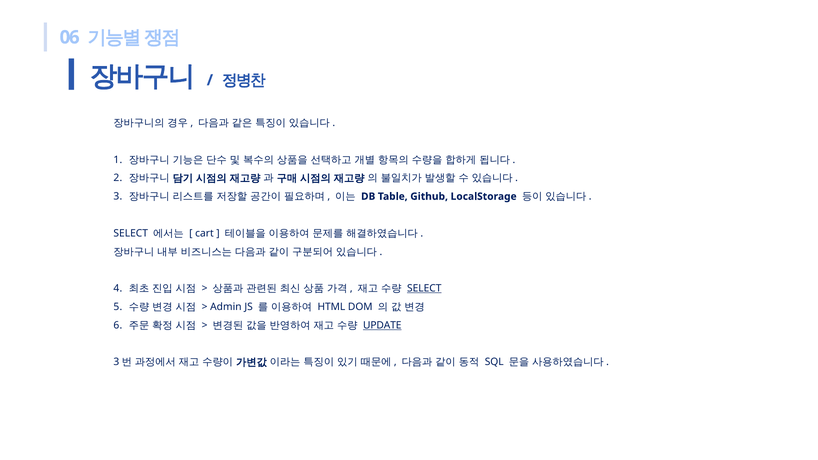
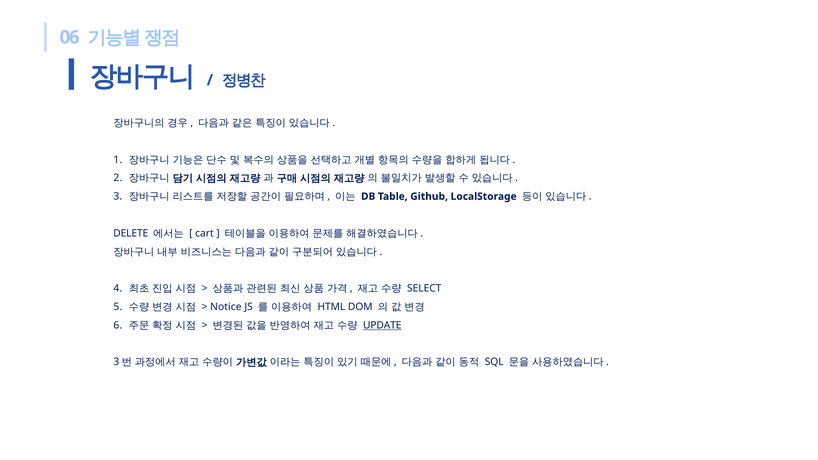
SELECT at (131, 233): SELECT -> DELETE
SELECT at (424, 289) underline: present -> none
Admin: Admin -> Notice
